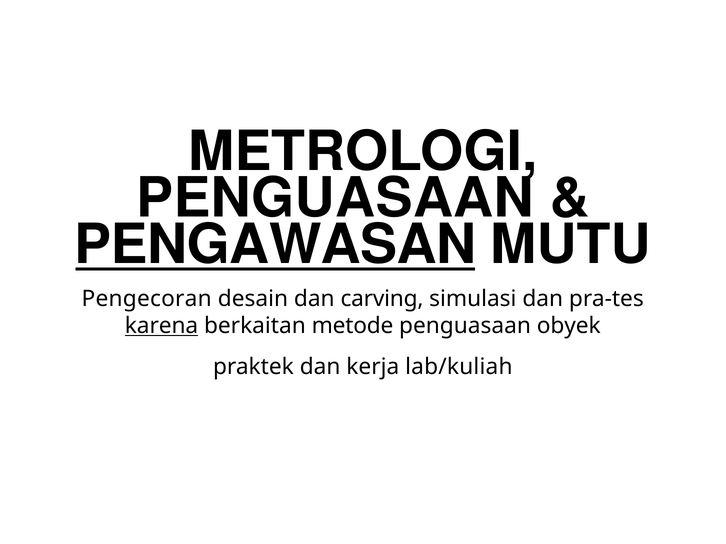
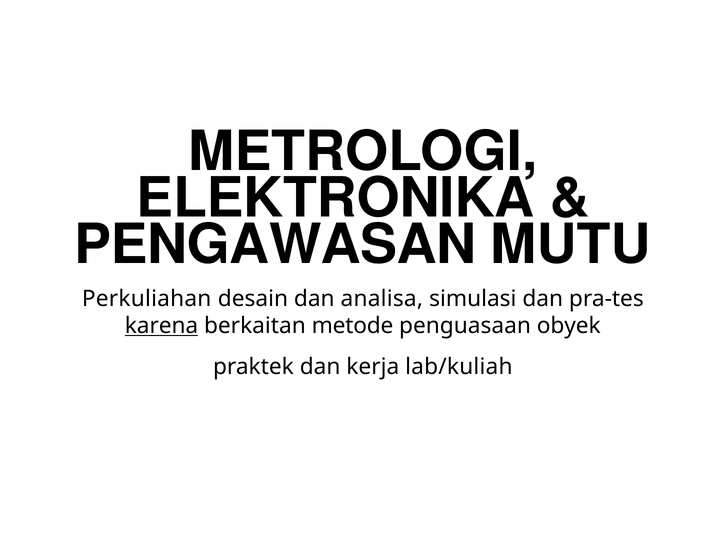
PENGUASAAN at (335, 199): PENGUASAAN -> ELEKTRONIKA
PENGAWASAN underline: present -> none
Pengecoran: Pengecoran -> Perkuliahan
carving: carving -> analisa
